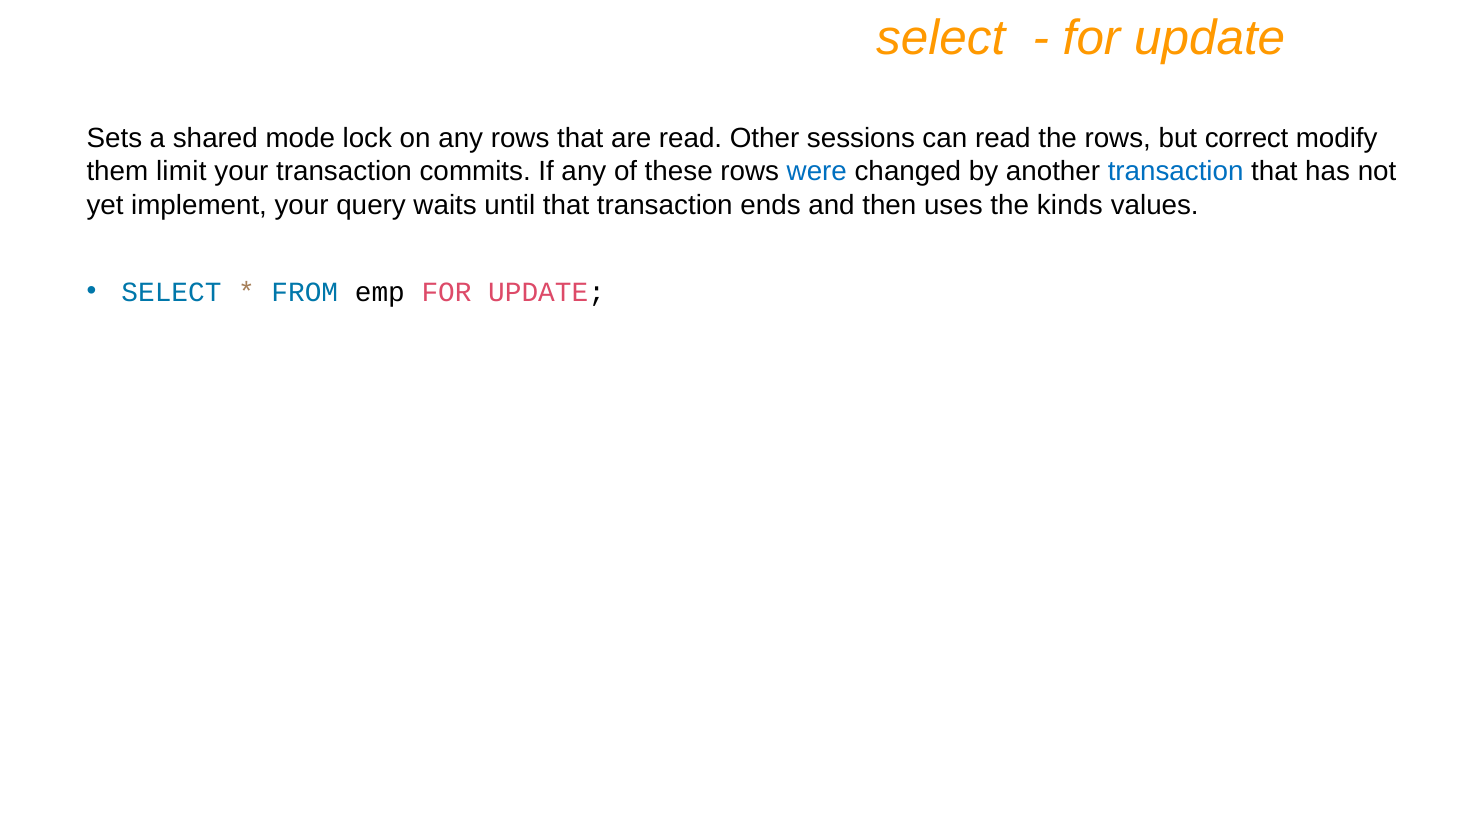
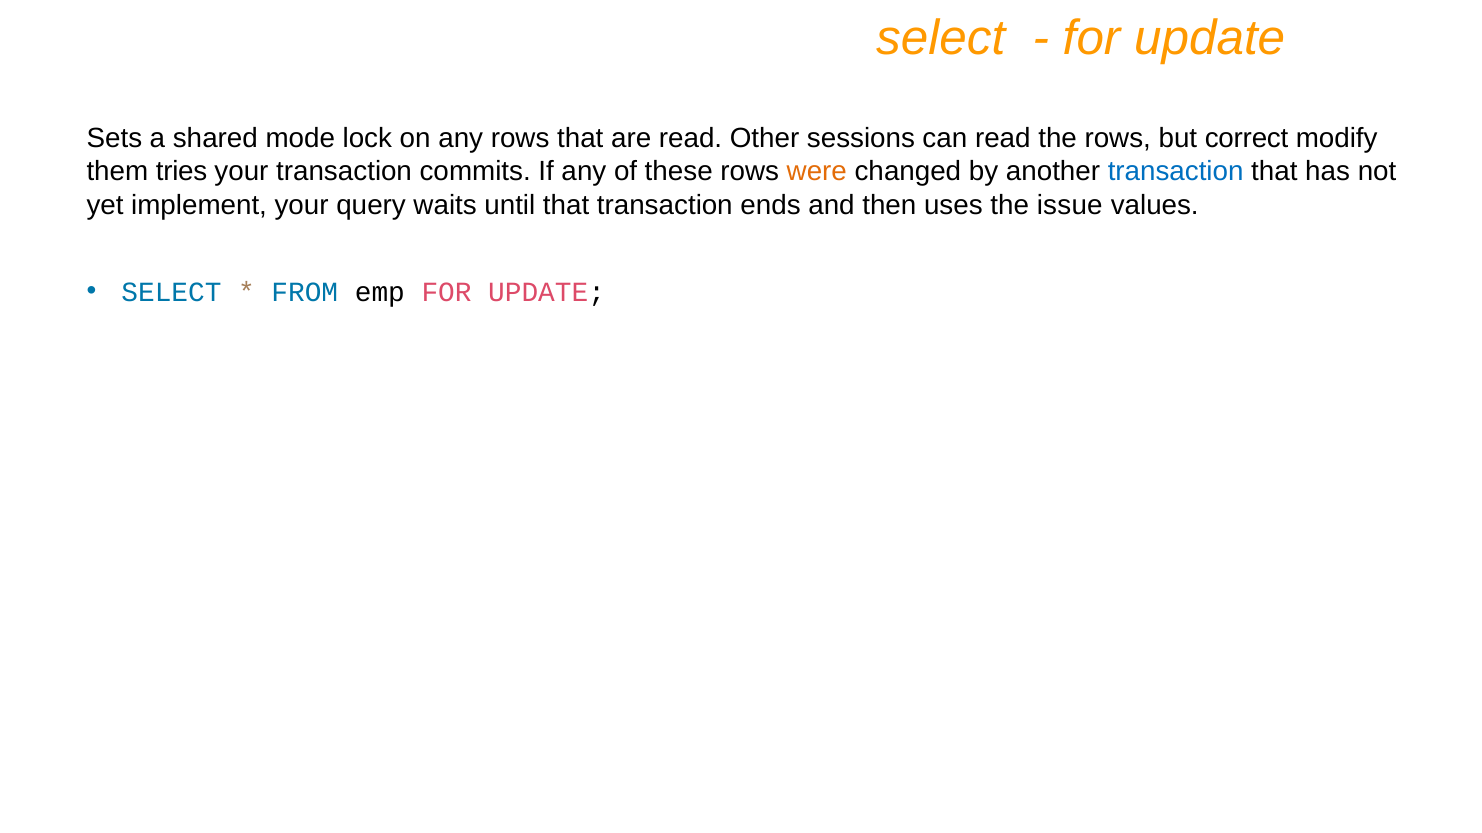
limit: limit -> tries
were colour: blue -> orange
kinds: kinds -> issue
